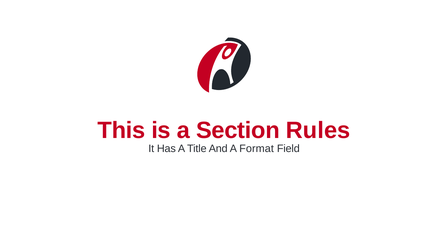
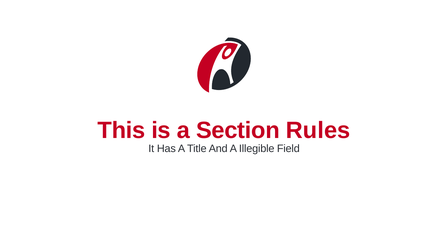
Format: Format -> Illegible
